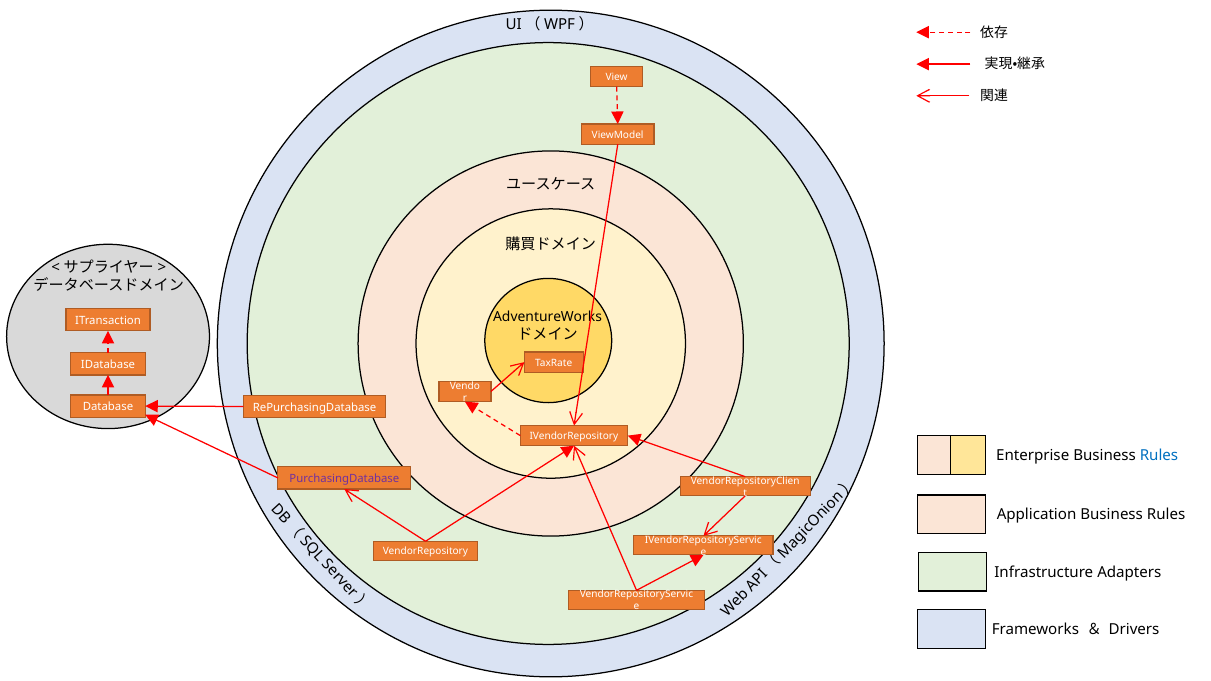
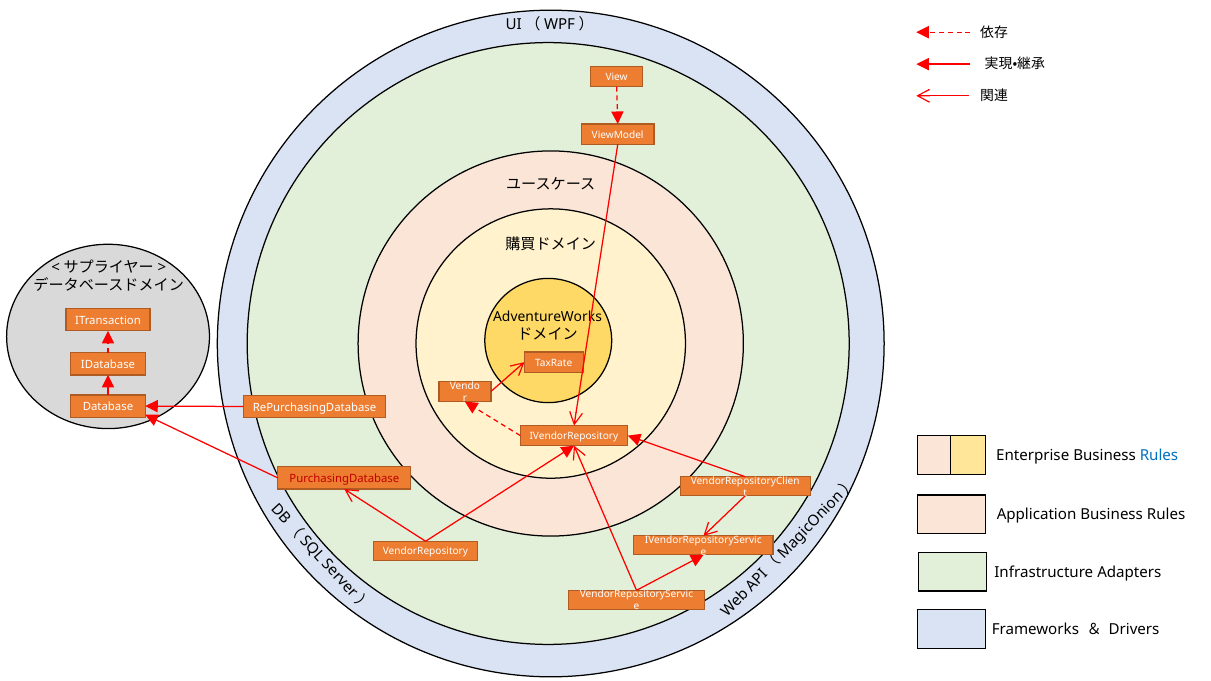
PurchasingDatabase colour: purple -> red
